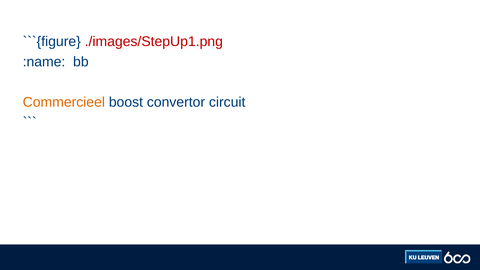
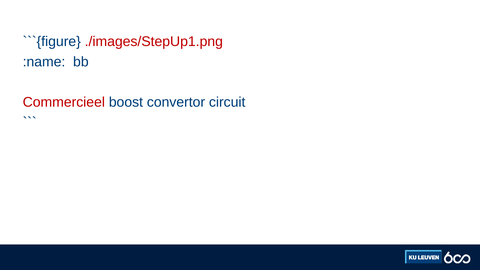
Commercieel colour: orange -> red
